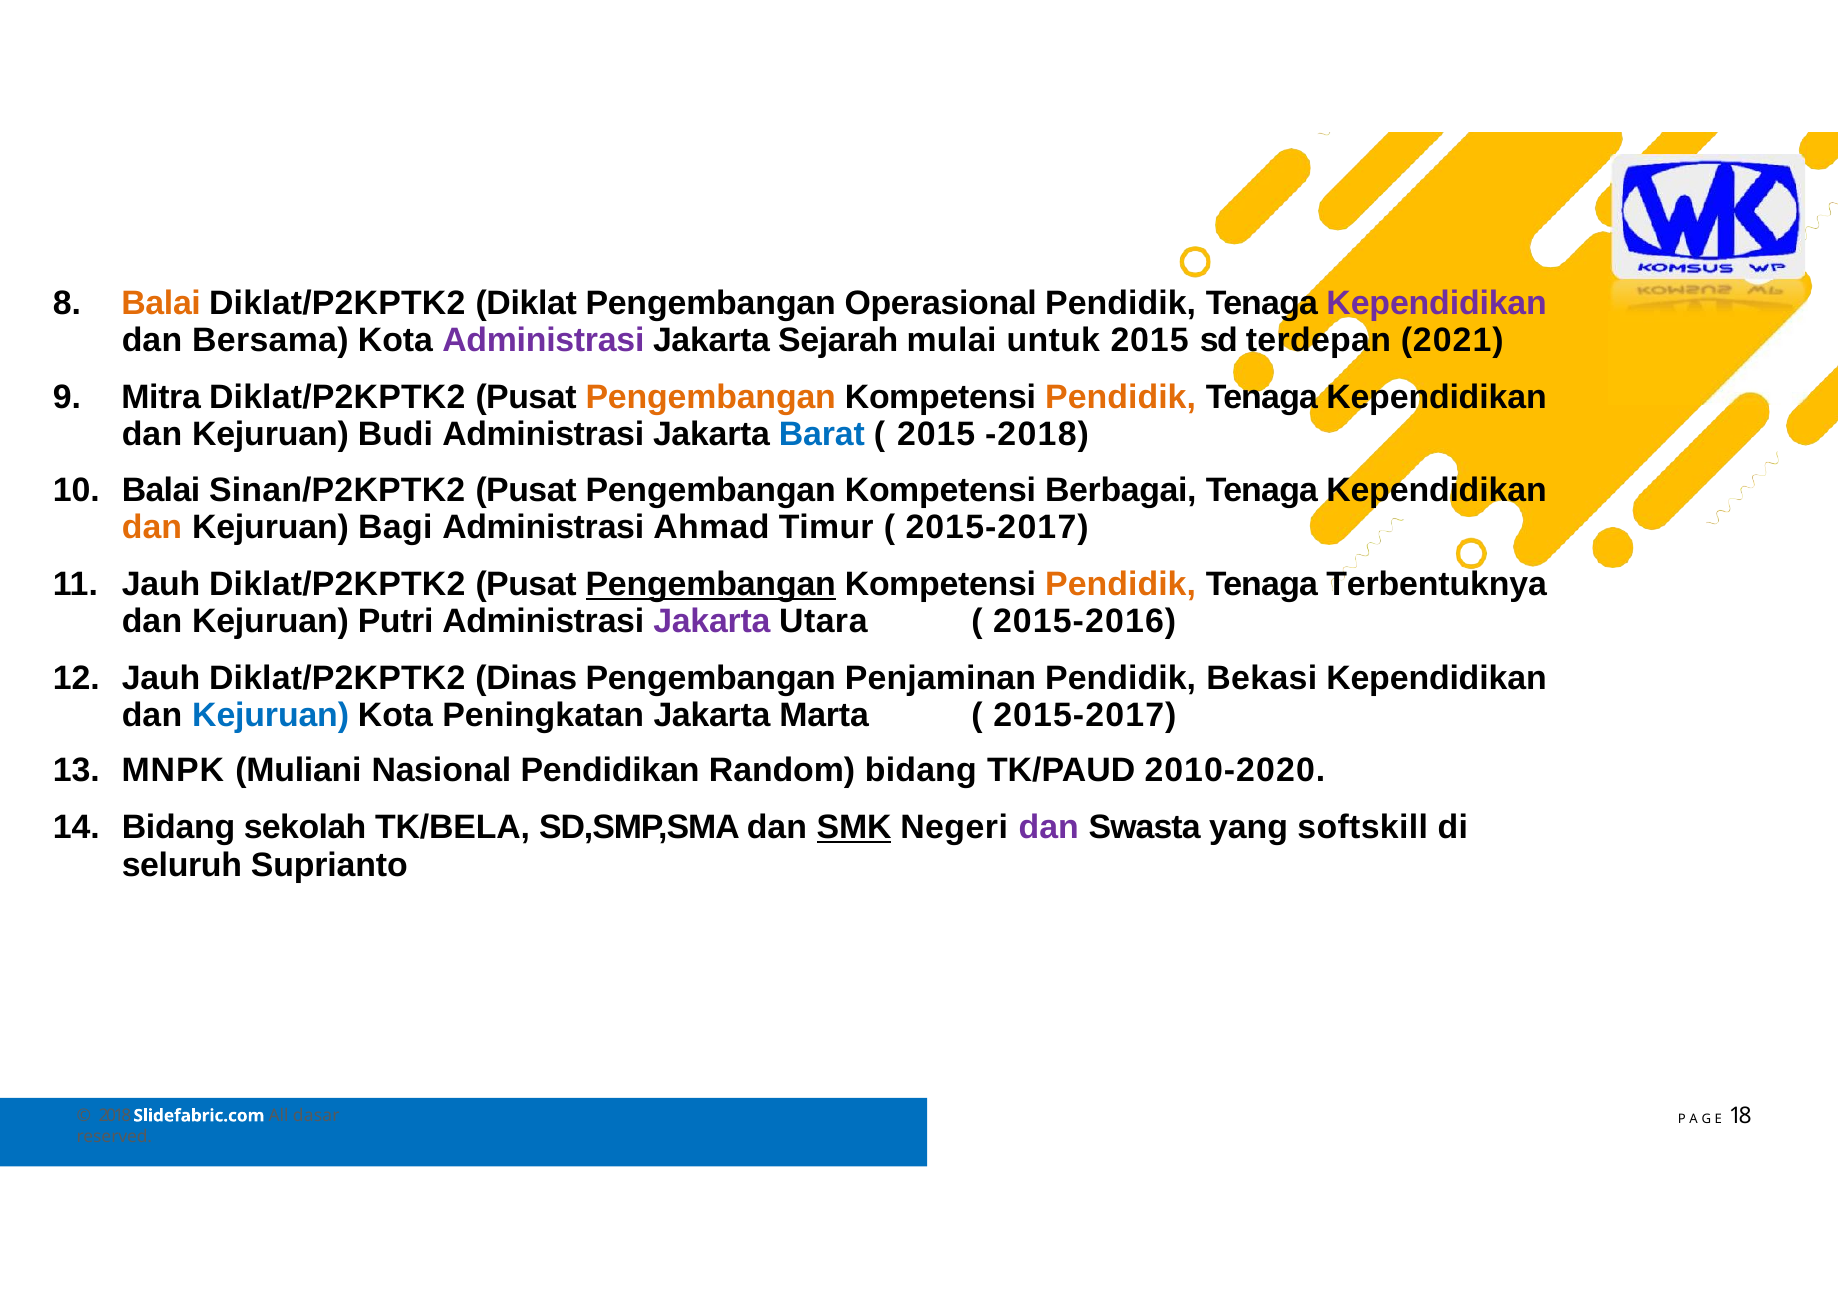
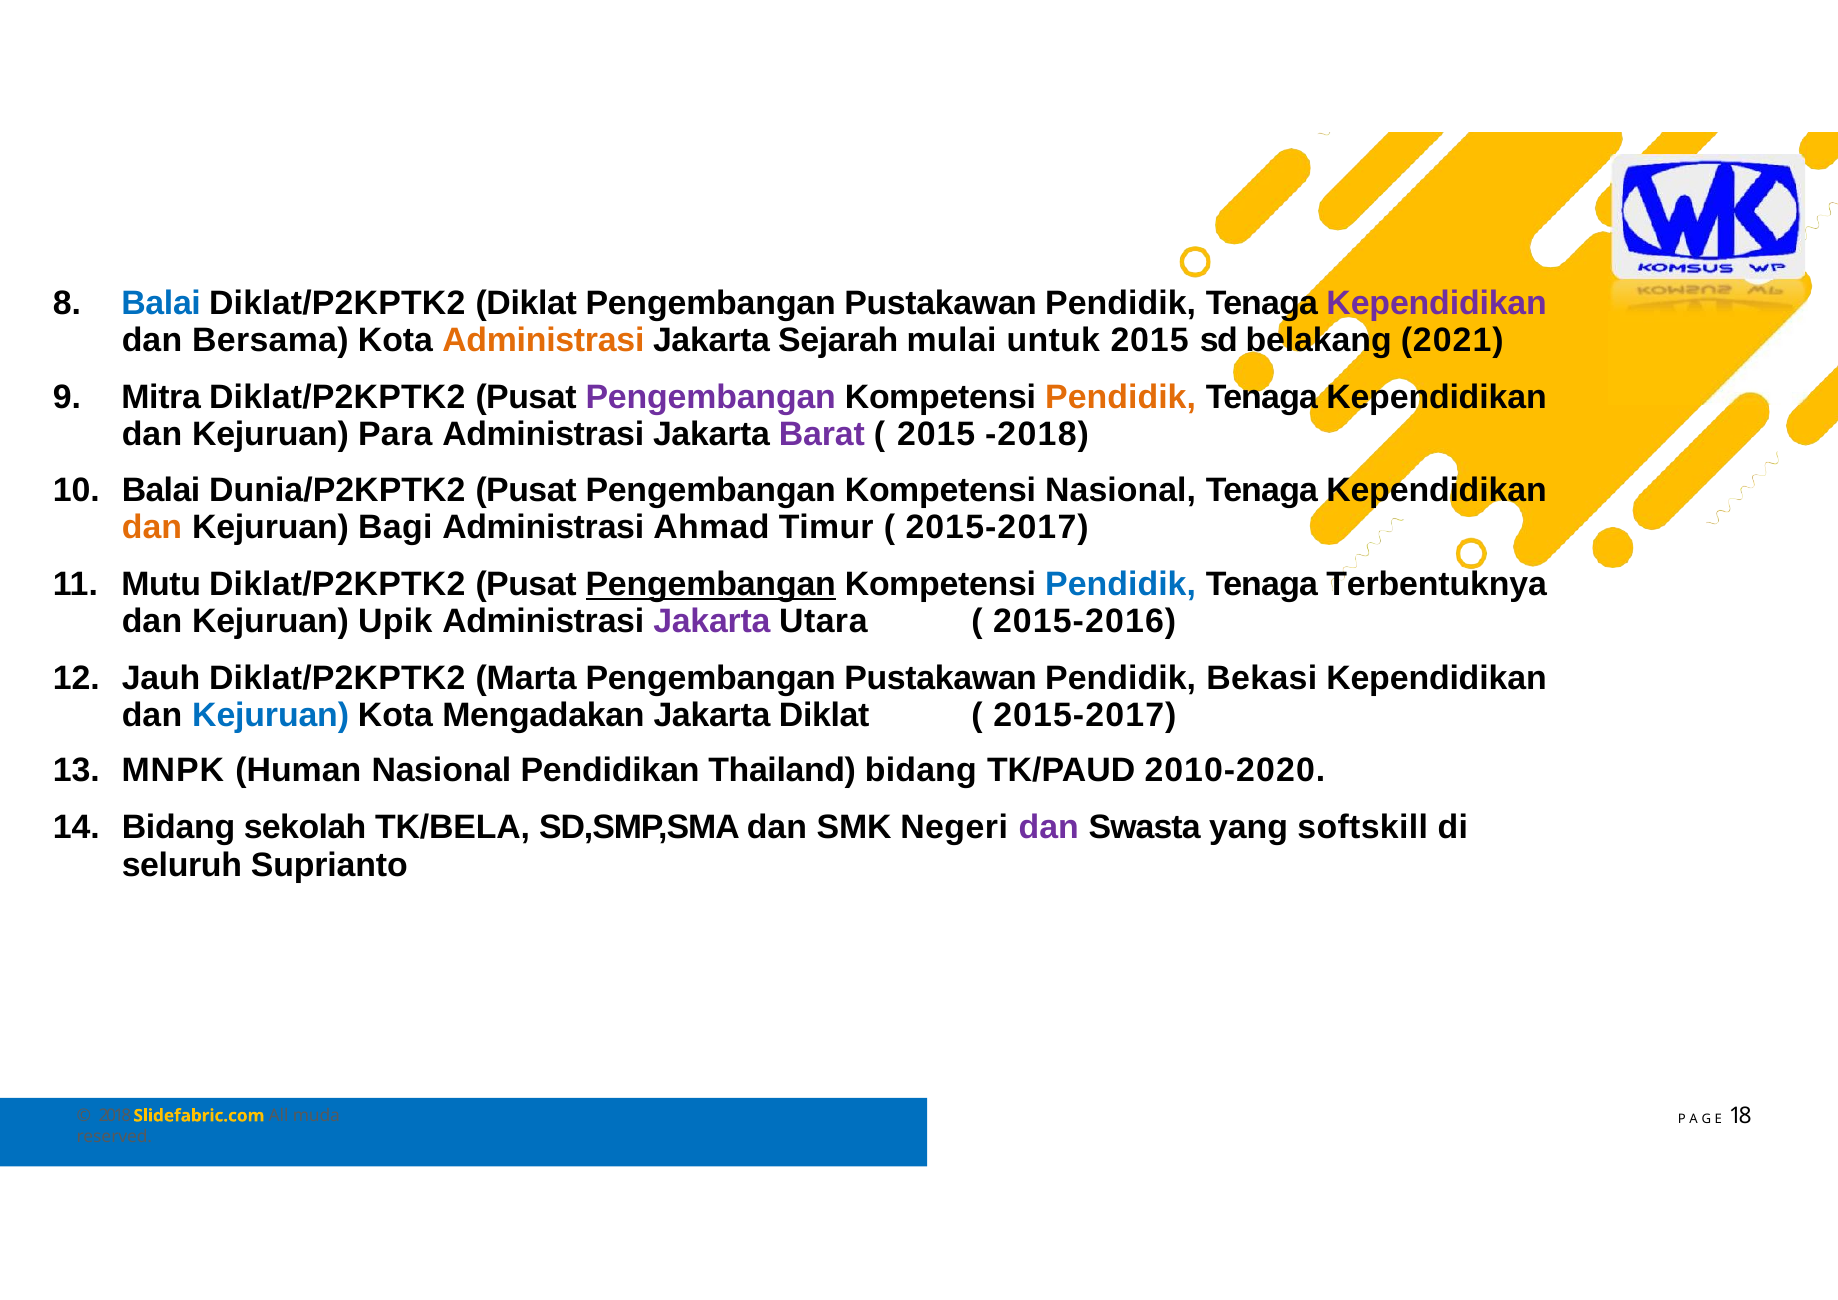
Balai at (161, 303) colour: orange -> blue
Operasional at (941, 303): Operasional -> Pustakawan
Administrasi at (543, 341) colour: purple -> orange
terdepan: terdepan -> belakang
Pengembangan at (711, 397) colour: orange -> purple
Budi: Budi -> Para
Barat colour: blue -> purple
Sinan/P2KPTK2: Sinan/P2KPTK2 -> Dunia/P2KPTK2
Kompetensi Berbagai: Berbagai -> Nasional
Jauh at (161, 584): Jauh -> Mutu
Pendidik at (1121, 584) colour: orange -> blue
Putri: Putri -> Upik
Dinas: Dinas -> Marta
Penjaminan at (940, 678): Penjaminan -> Pustakawan
Peningkatan: Peningkatan -> Mengadakan
Jakarta Marta: Marta -> Diklat
Muliani: Muliani -> Human
Random: Random -> Thailand
SMK underline: present -> none
Slidefabric.com colour: white -> yellow
dasar: dasar -> muda
